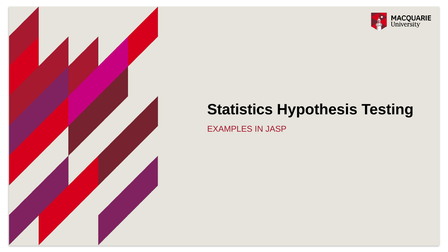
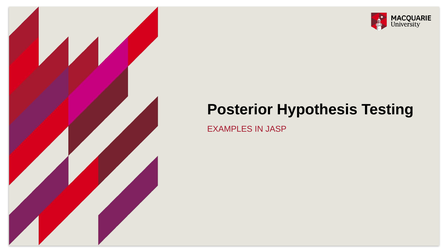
Statistics: Statistics -> Posterior
